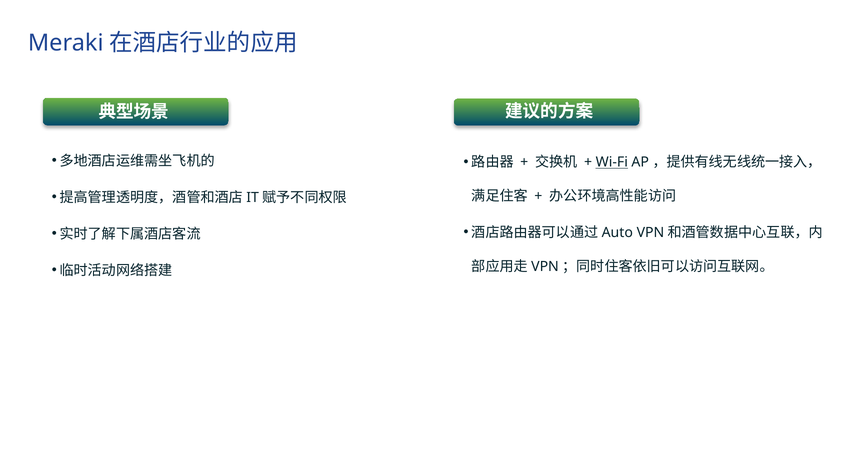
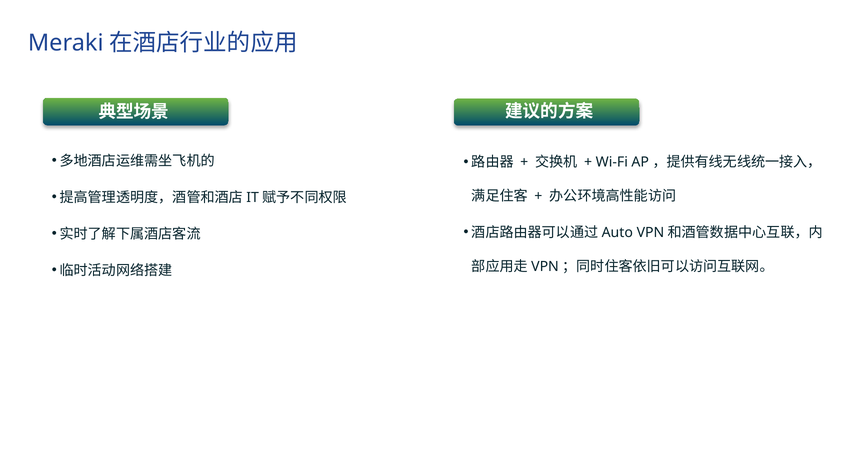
Wi-Fi underline: present -> none
